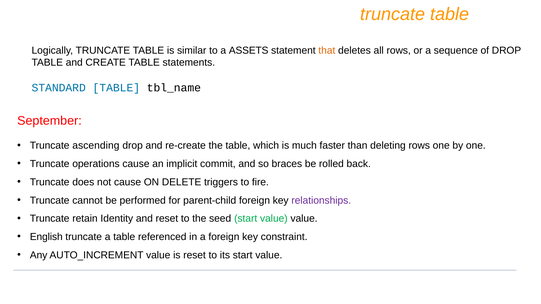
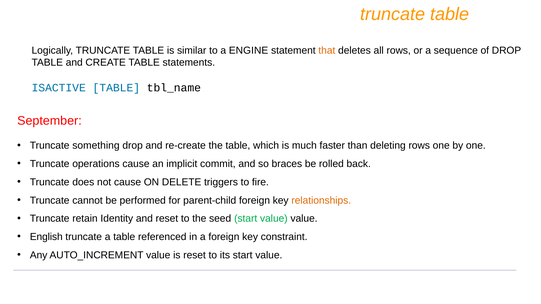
ASSETS: ASSETS -> ENGINE
STANDARD: STANDARD -> ISACTIVE
ascending: ascending -> something
relationships colour: purple -> orange
